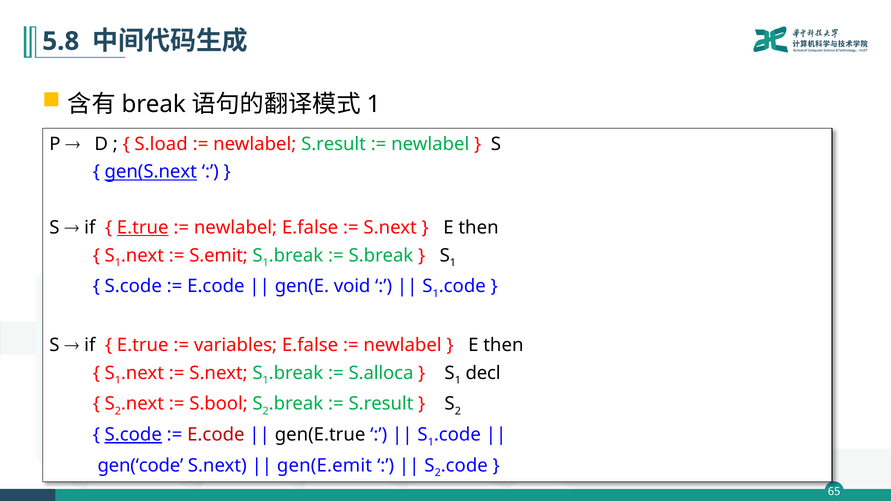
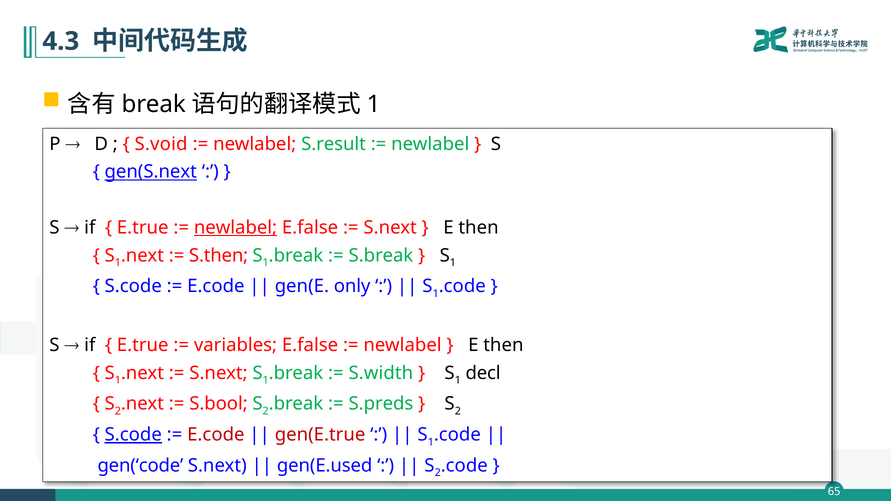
5.8: 5.8 -> 4.3
S.load: S.load -> S.void
E.true at (143, 228) underline: present -> none
newlabel at (235, 228) underline: none -> present
S.emit: S.emit -> S.then
void: void -> only
S.alloca: S.alloca -> S.width
S.result at (381, 404): S.result -> S.preds
gen(E.true colour: black -> red
gen(E.emit: gen(E.emit -> gen(E.used
